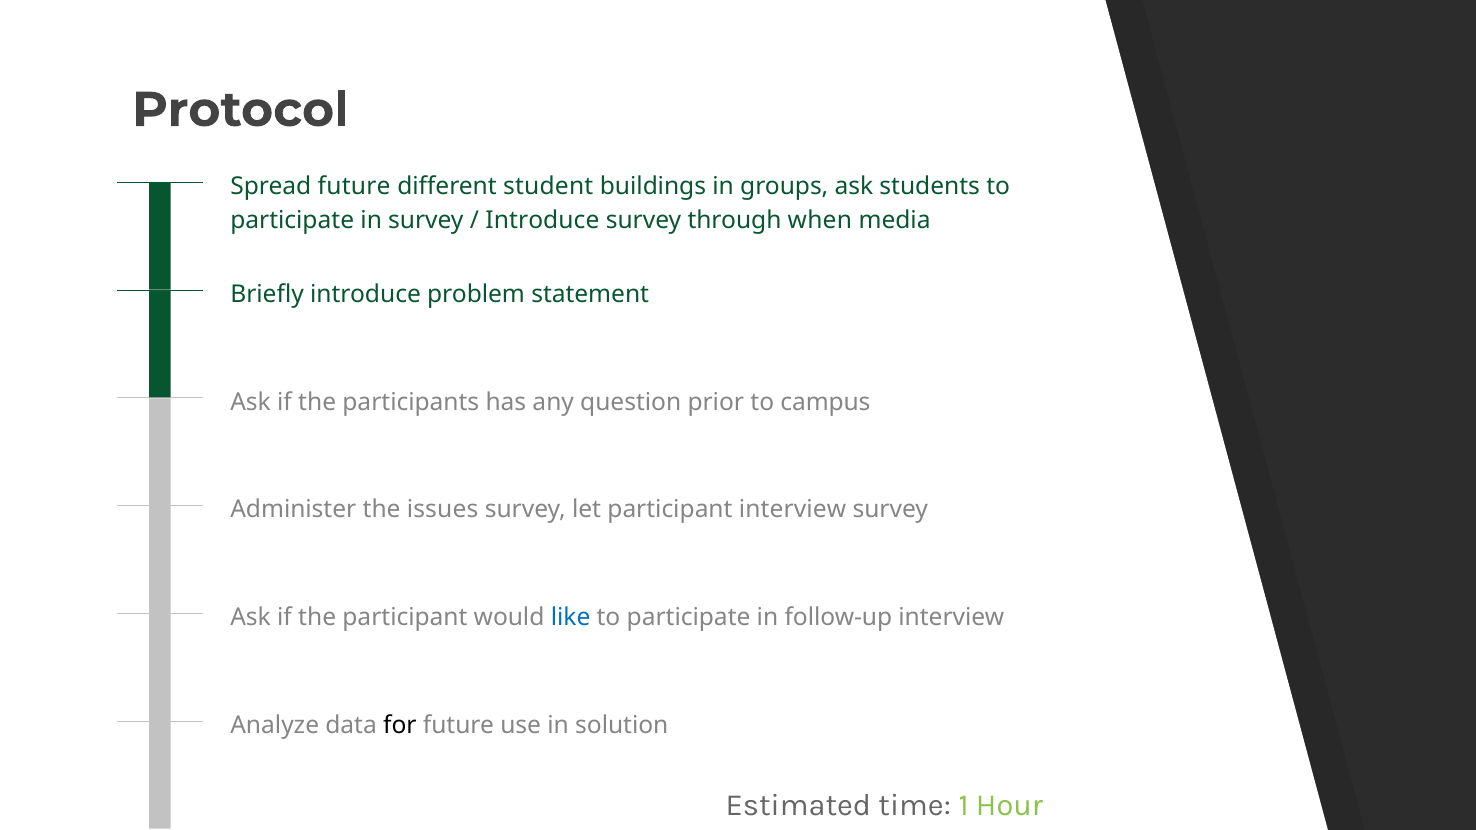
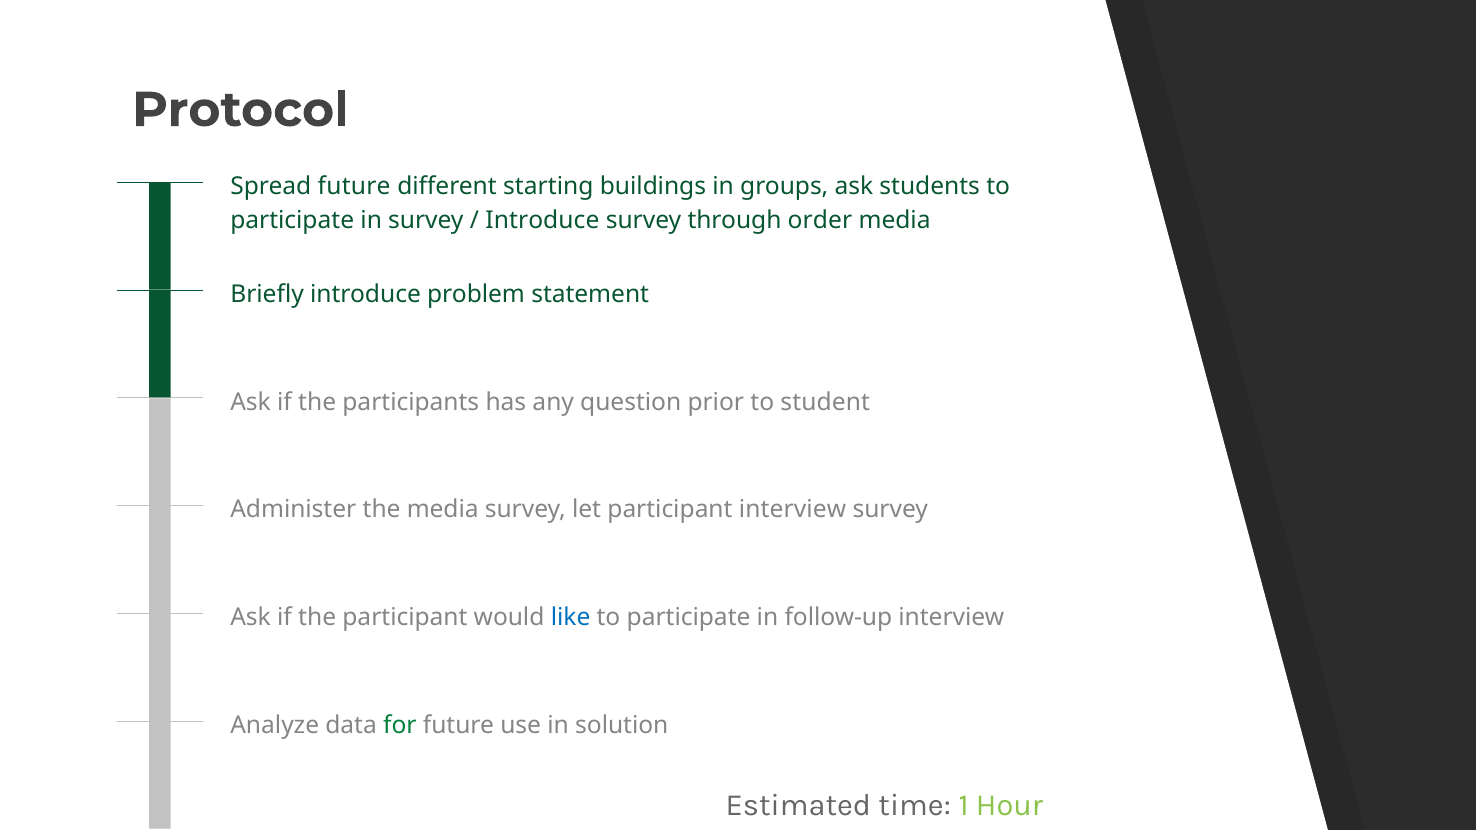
student: student -> starting
when: when -> order
campus: campus -> student
the issues: issues -> media
for colour: black -> green
